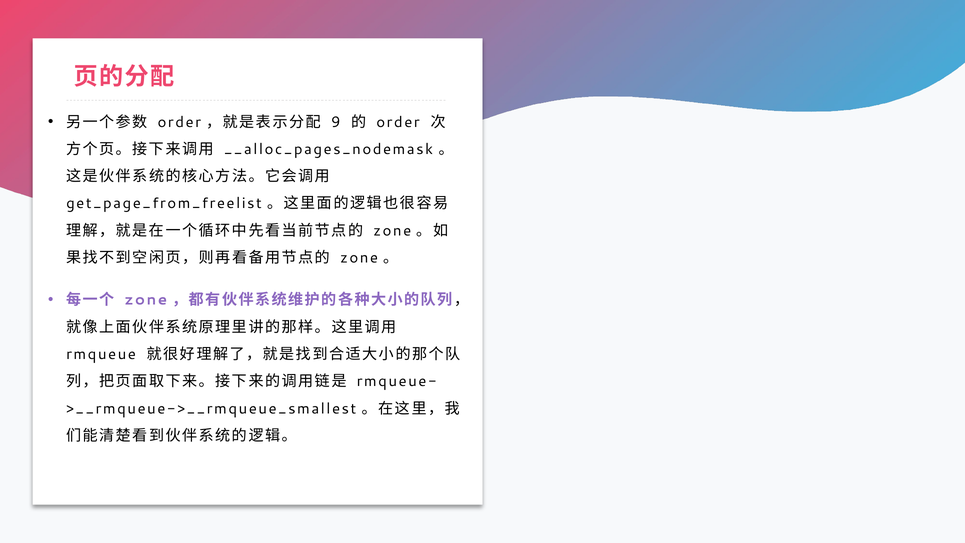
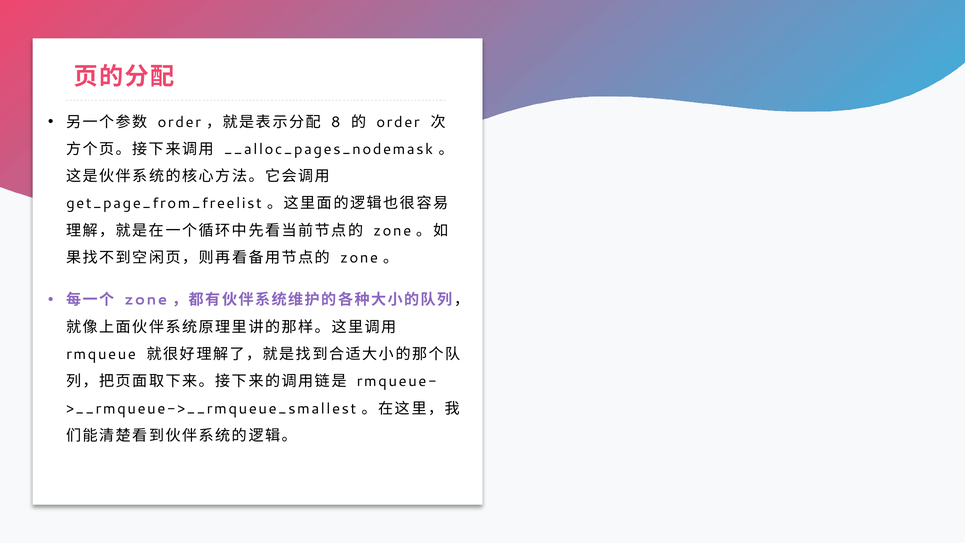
9: 9 -> 8
